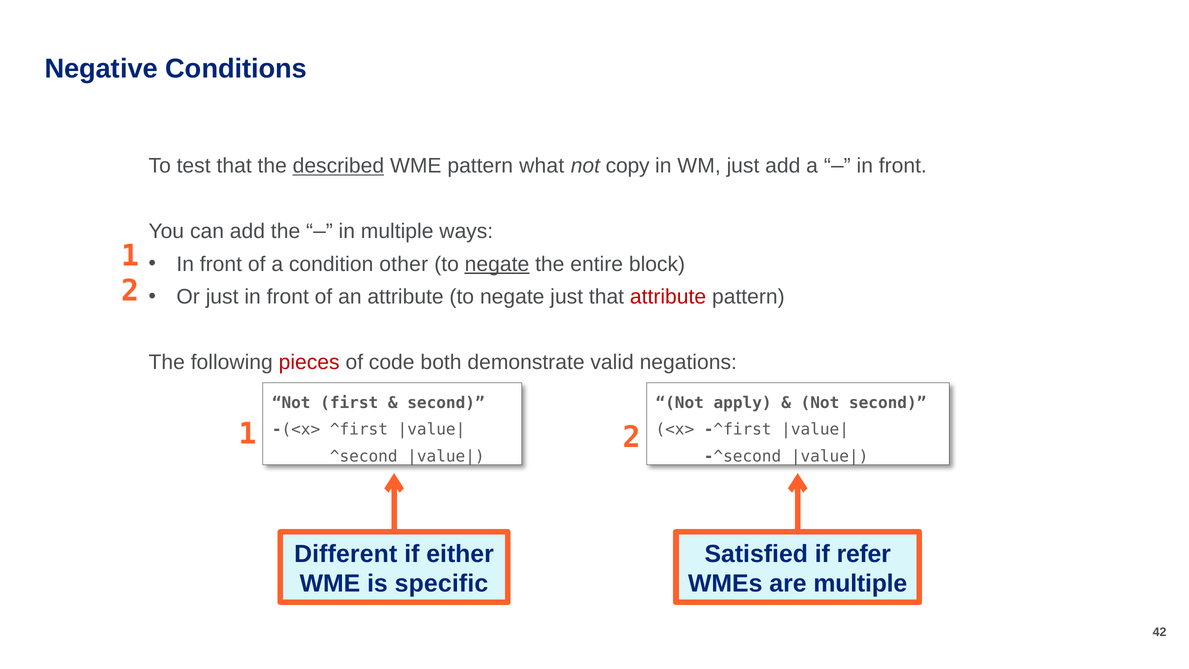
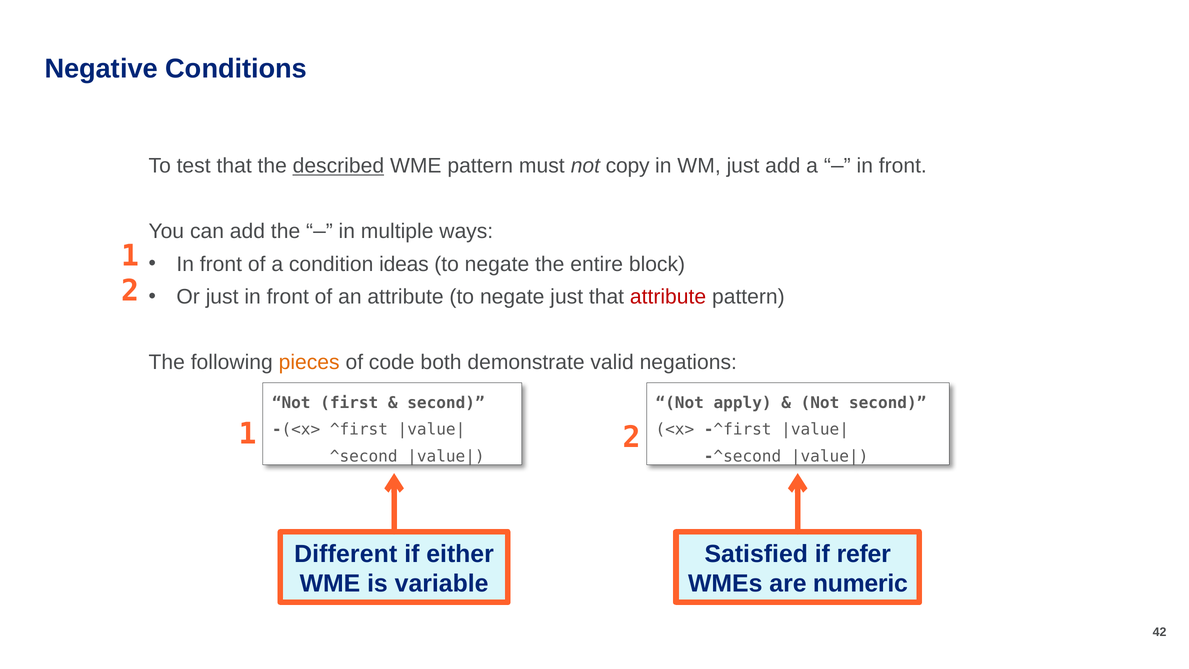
what: what -> must
other: other -> ideas
negate at (497, 264) underline: present -> none
pieces colour: red -> orange
specific: specific -> variable
are multiple: multiple -> numeric
